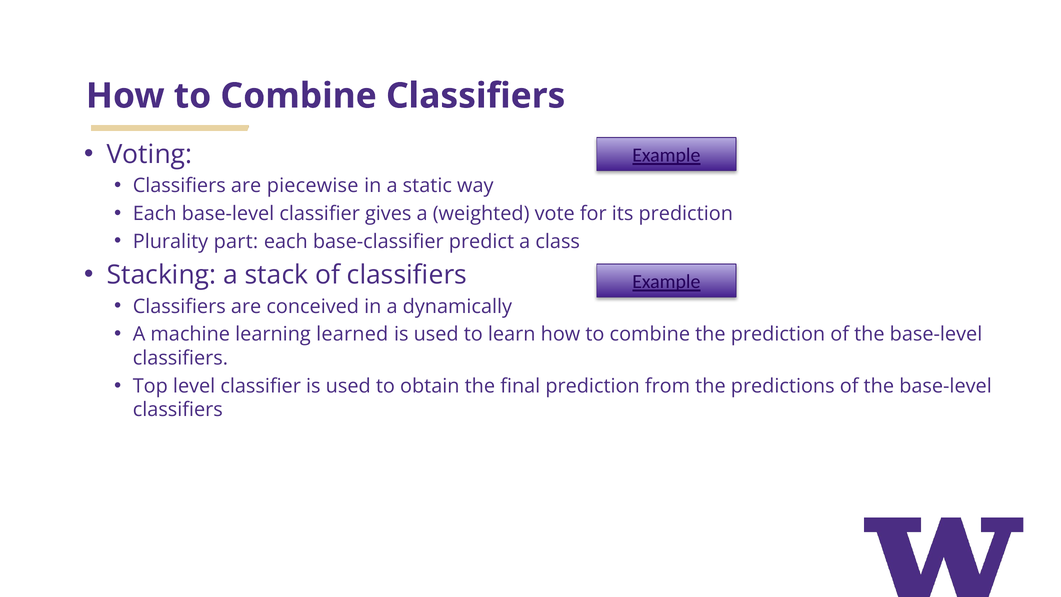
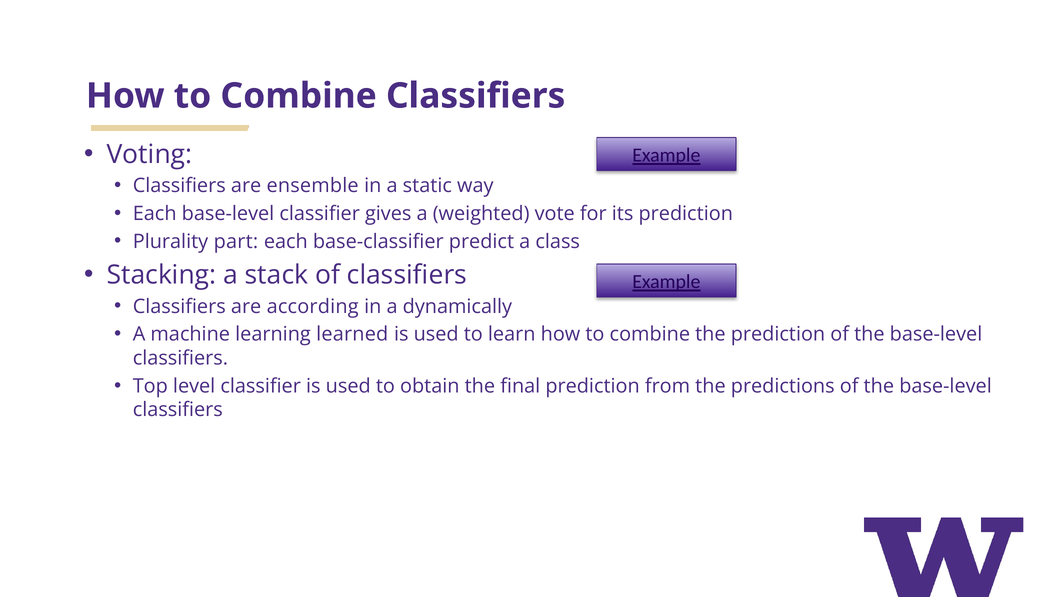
piecewise: piecewise -> ensemble
conceived: conceived -> according
